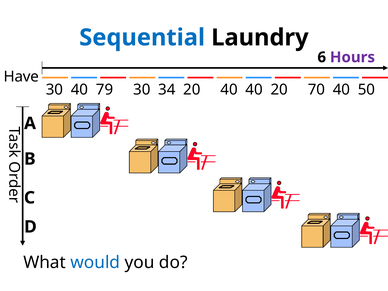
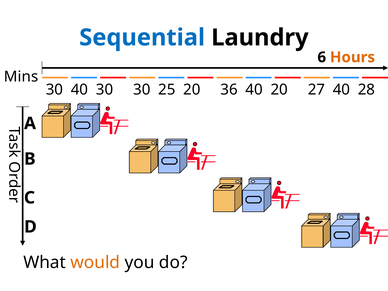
Hours colour: purple -> orange
Have: Have -> Mins
40 79: 79 -> 30
34: 34 -> 25
20 40: 40 -> 36
70: 70 -> 27
50: 50 -> 28
would colour: blue -> orange
